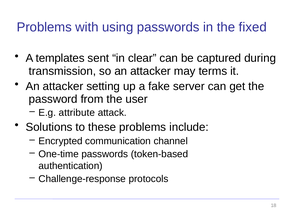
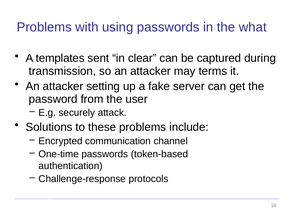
fixed: fixed -> what
attribute: attribute -> securely
